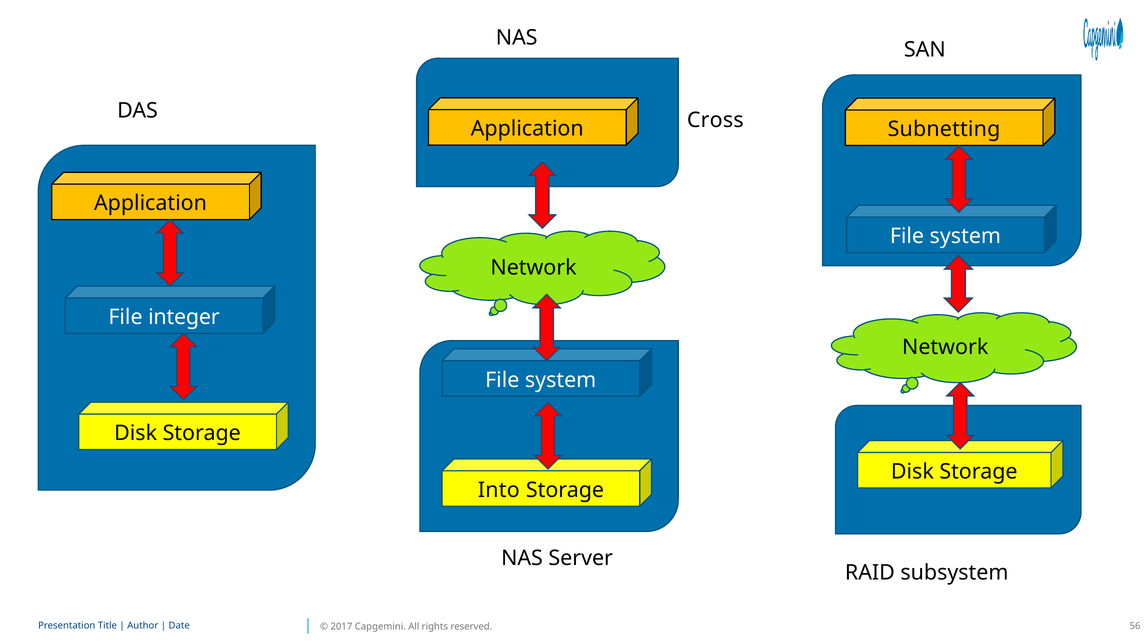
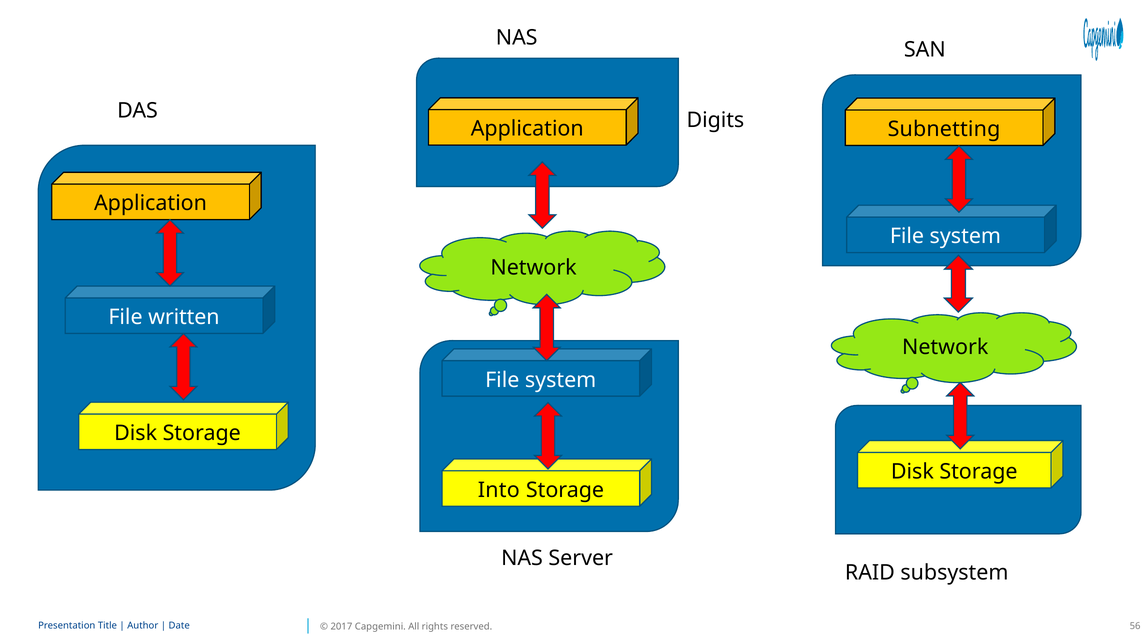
Cross: Cross -> Digits
integer: integer -> written
